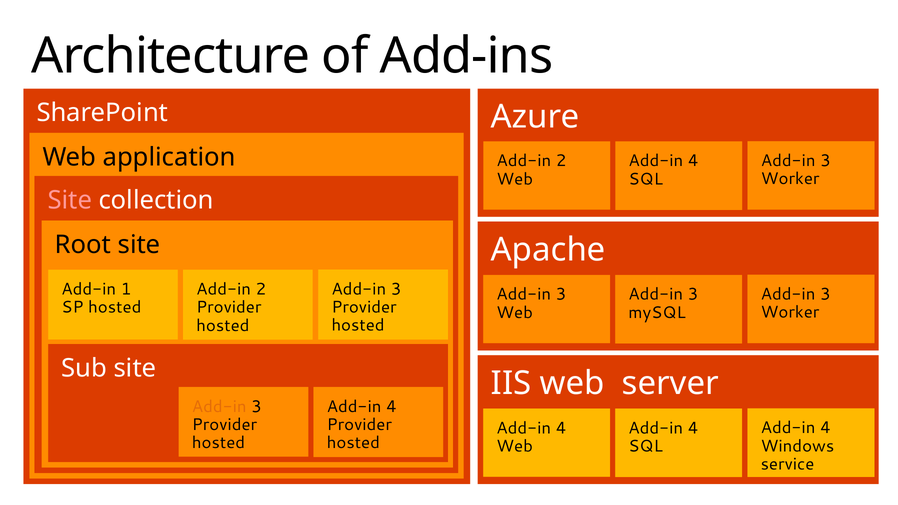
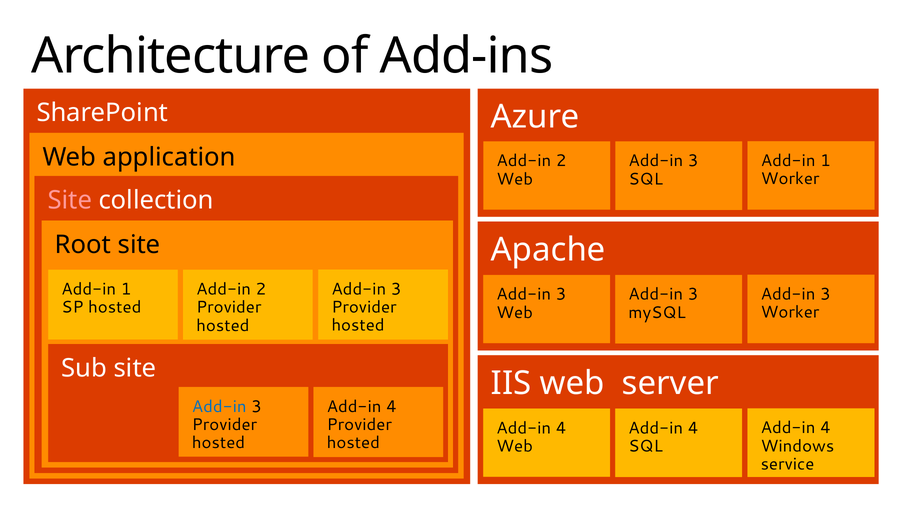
3 at (826, 161): 3 -> 1
4 at (693, 161): 4 -> 3
Add-in at (219, 407) colour: orange -> blue
